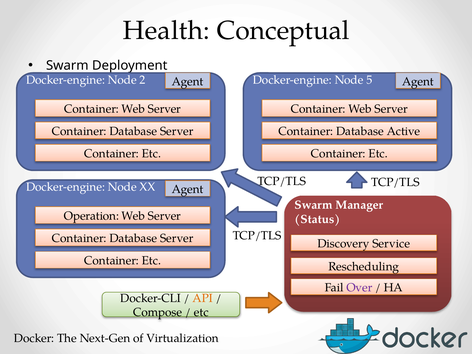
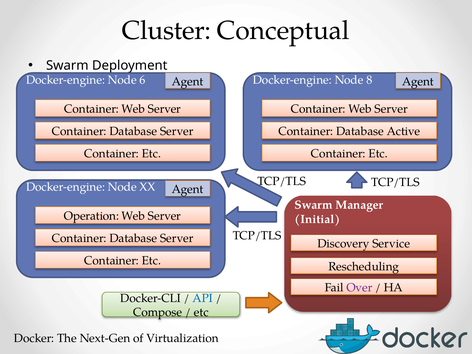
Health: Health -> Cluster
2: 2 -> 6
5: 5 -> 8
Status: Status -> Initial
API colour: orange -> blue
